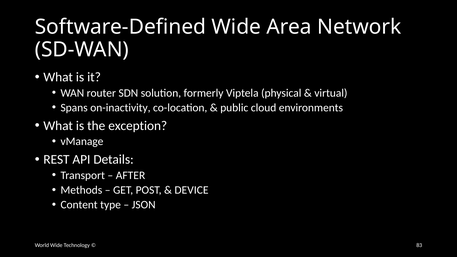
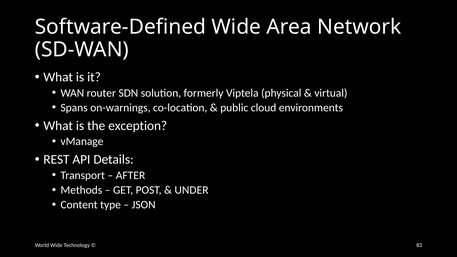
on-inactivity: on-inactivity -> on-warnings
DEVICE: DEVICE -> UNDER
